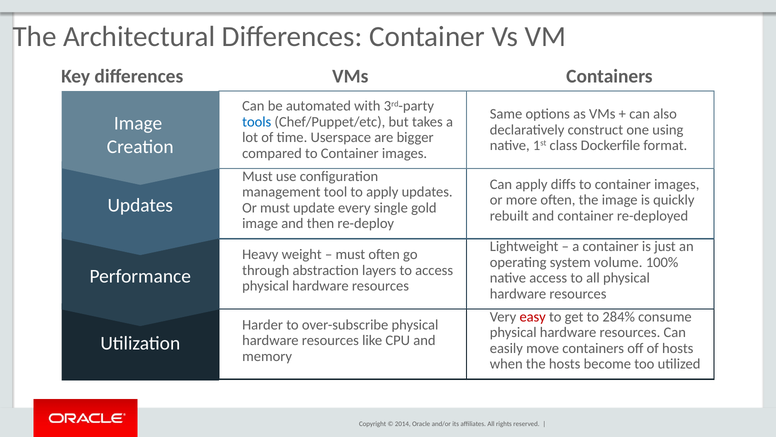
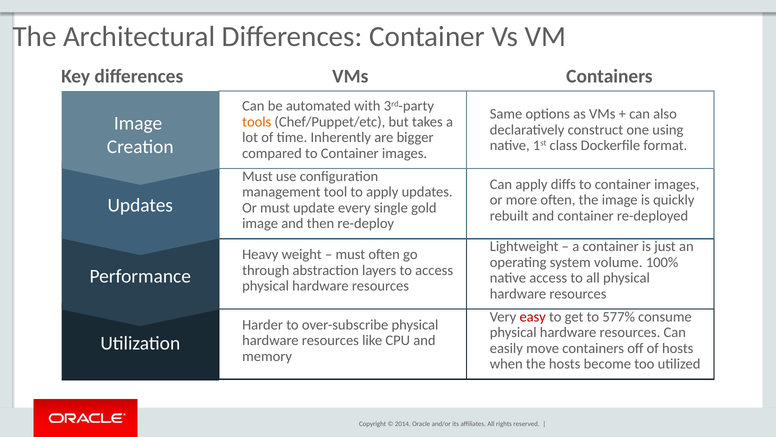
tools colour: blue -> orange
Userspace: Userspace -> Inherently
284%: 284% -> 577%
